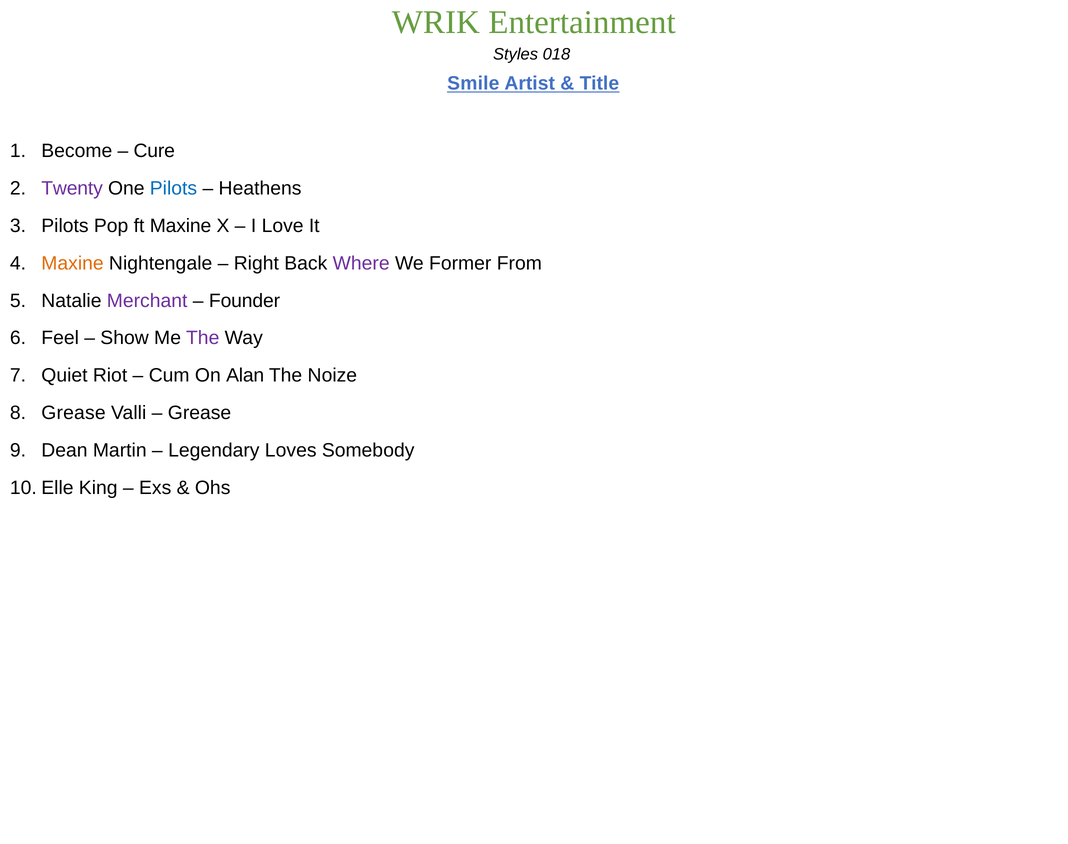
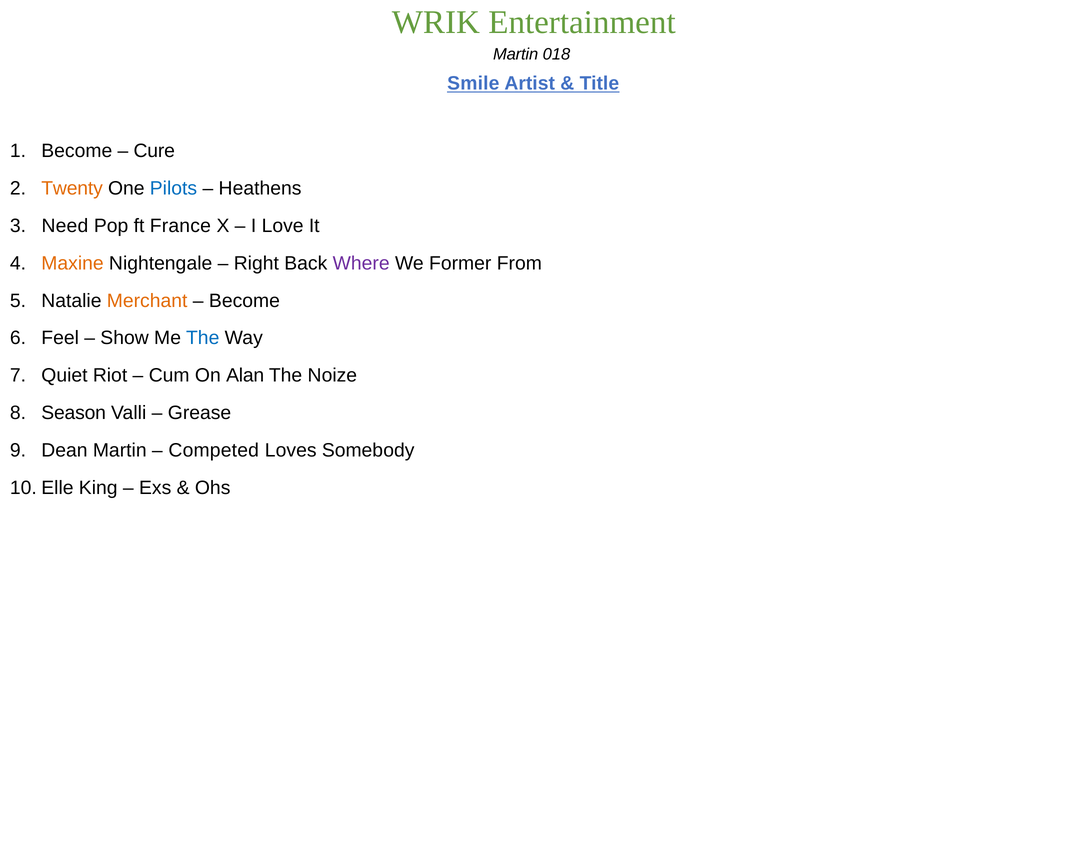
Styles at (516, 54): Styles -> Martin
Twenty colour: purple -> orange
Pilots at (65, 226): Pilots -> Need
ft Maxine: Maxine -> France
Merchant colour: purple -> orange
Founder at (245, 301): Founder -> Become
The at (203, 338) colour: purple -> blue
Grease at (73, 413): Grease -> Season
Legendary: Legendary -> Competed
